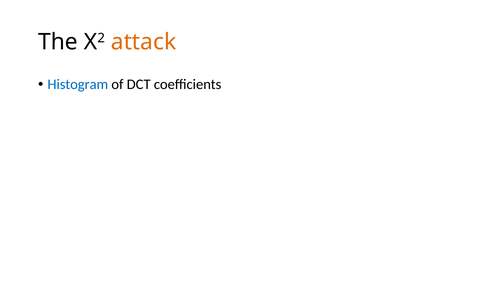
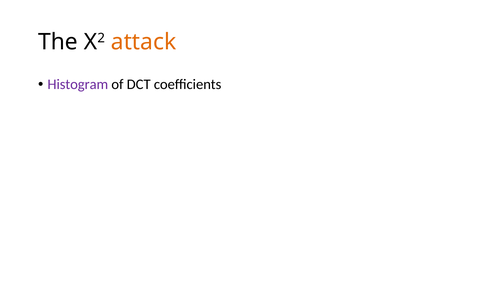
Histogram colour: blue -> purple
